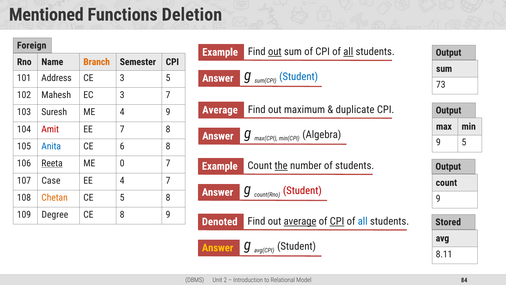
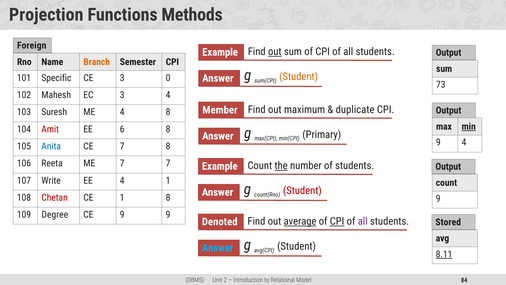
Mentioned: Mentioned -> Projection
Deletion: Deletion -> Methods
all at (348, 52) underline: present -> none
Address: Address -> Specific
3 5: 5 -> 0
Student at (299, 77) colour: blue -> orange
3 7: 7 -> 4
Average at (220, 110): Average -> Member
4 9: 9 -> 8
min underline: none -> present
EE 7: 7 -> 6
Algebra: Algebra -> Primary
9 5: 5 -> 4
CE 6: 6 -> 7
Reeta underline: present -> none
ME 0: 0 -> 7
Case: Case -> Write
4 7: 7 -> 1
Chetan colour: orange -> red
CE 5: 5 -> 1
CE 8: 8 -> 9
all at (363, 221) colour: blue -> purple
Answer at (218, 247) colour: yellow -> light blue
8.11 underline: none -> present
